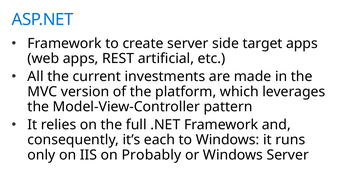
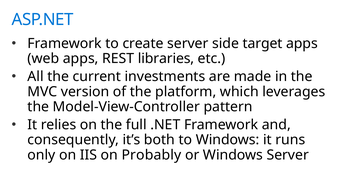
artificial: artificial -> libraries
each: each -> both
